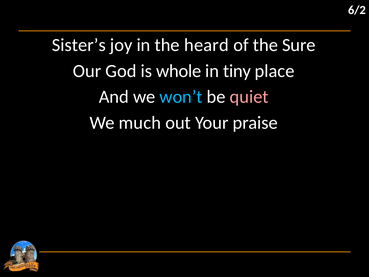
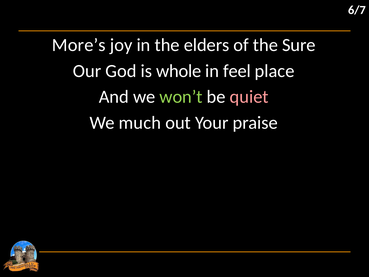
6/2: 6/2 -> 6/7
Sister’s: Sister’s -> More’s
heard: heard -> elders
tiny: tiny -> feel
won’t colour: light blue -> light green
